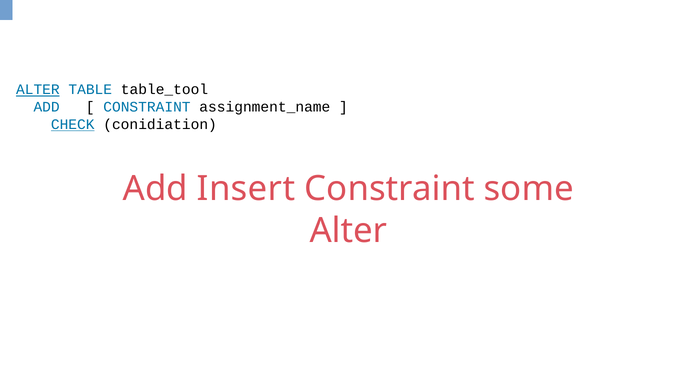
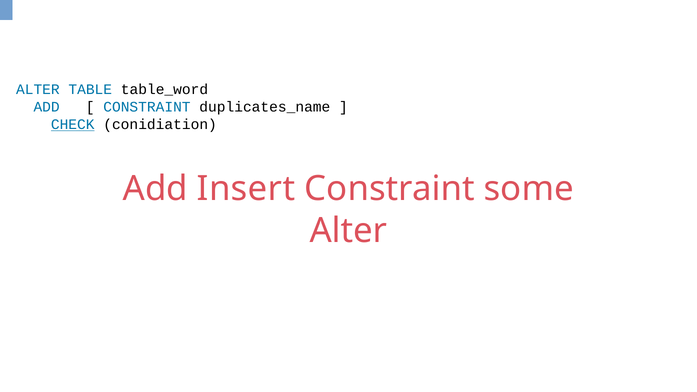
ALTER at (38, 90) underline: present -> none
table_tool: table_tool -> table_word
assignment_name: assignment_name -> duplicates_name
